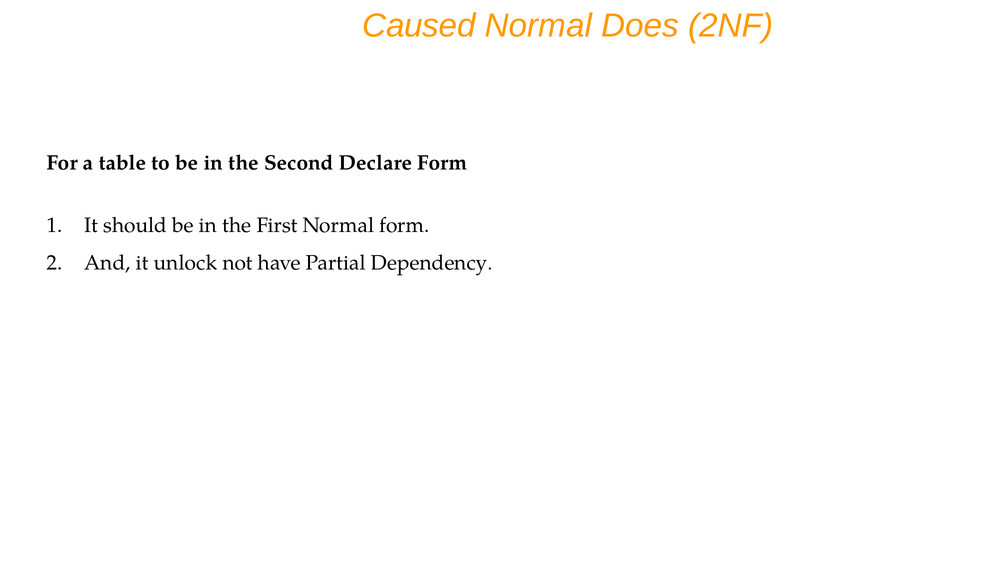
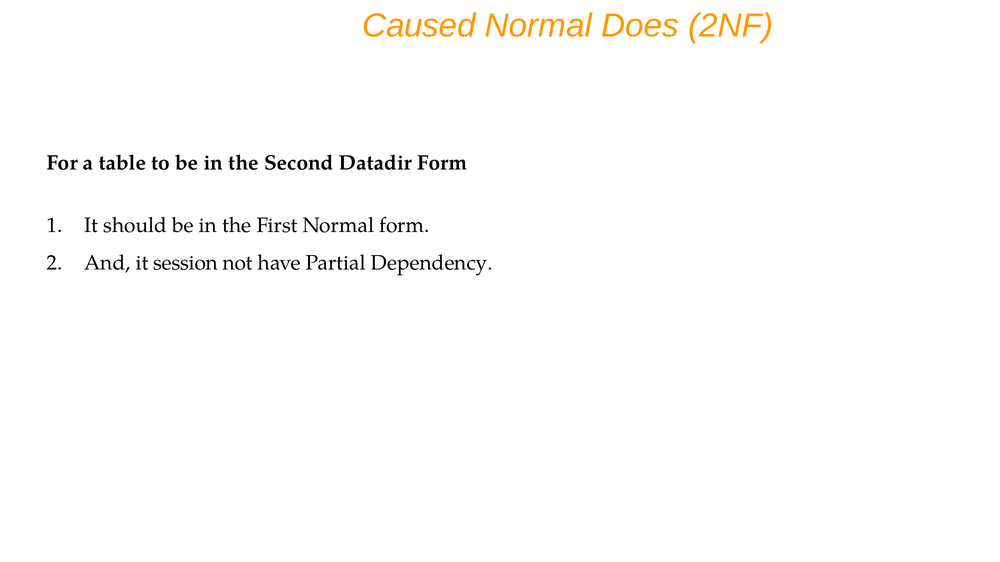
Declare: Declare -> Datadir
unlock: unlock -> session
